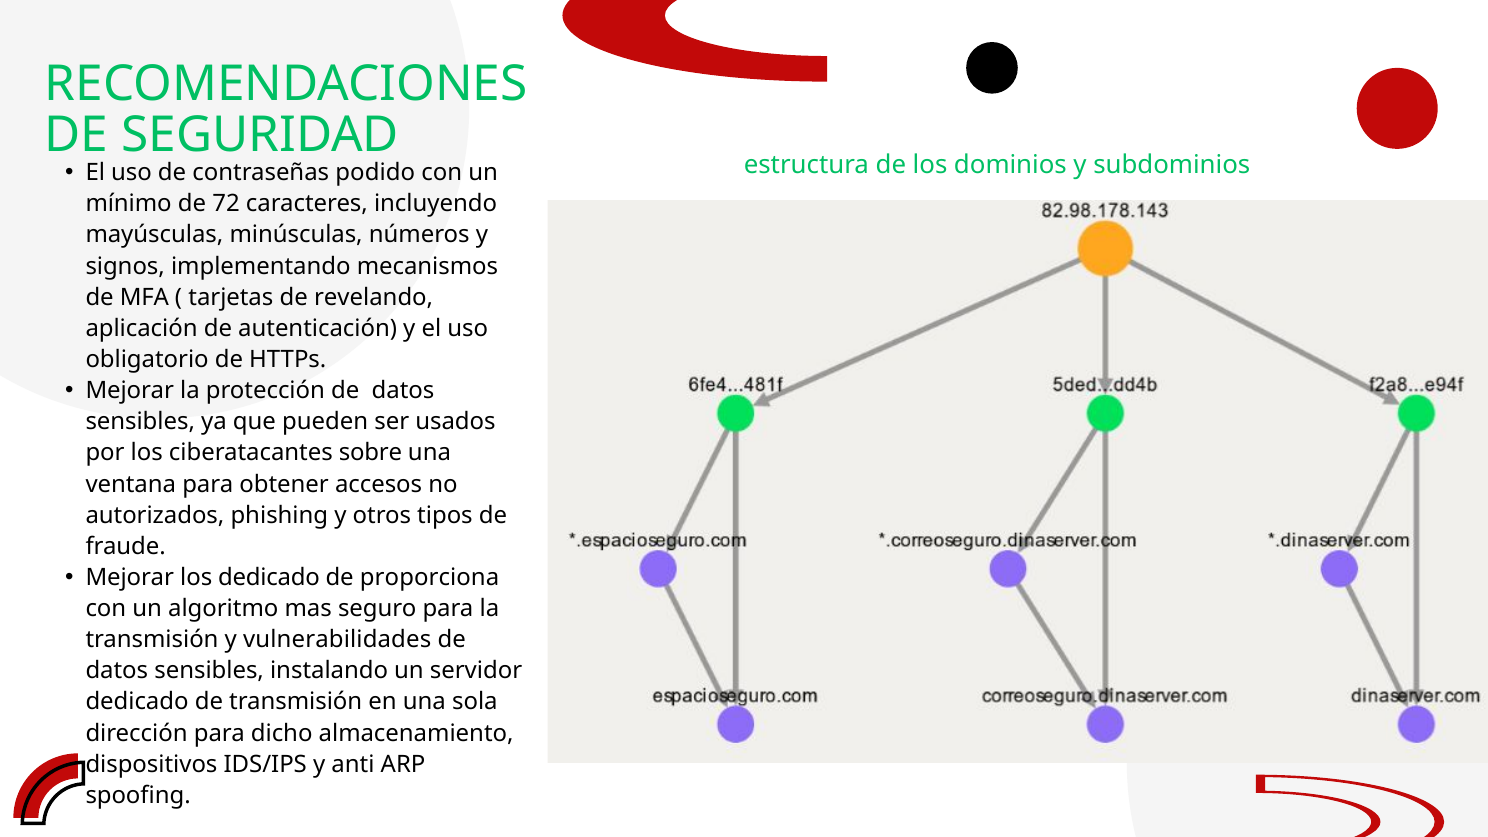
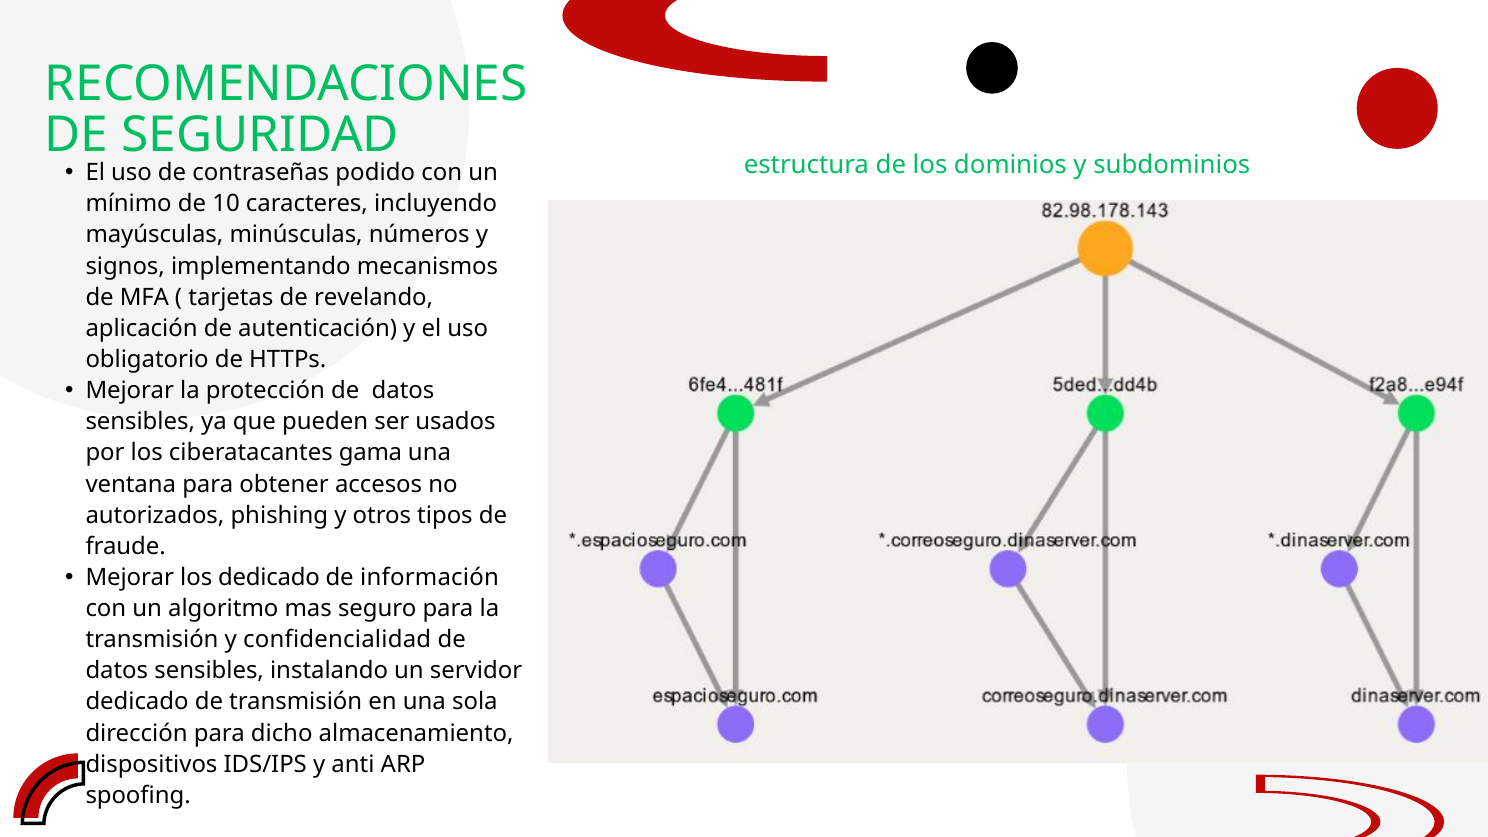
72: 72 -> 10
sobre: sobre -> gama
proporciona: proporciona -> información
vulnerabilidades: vulnerabilidades -> confidencialidad
